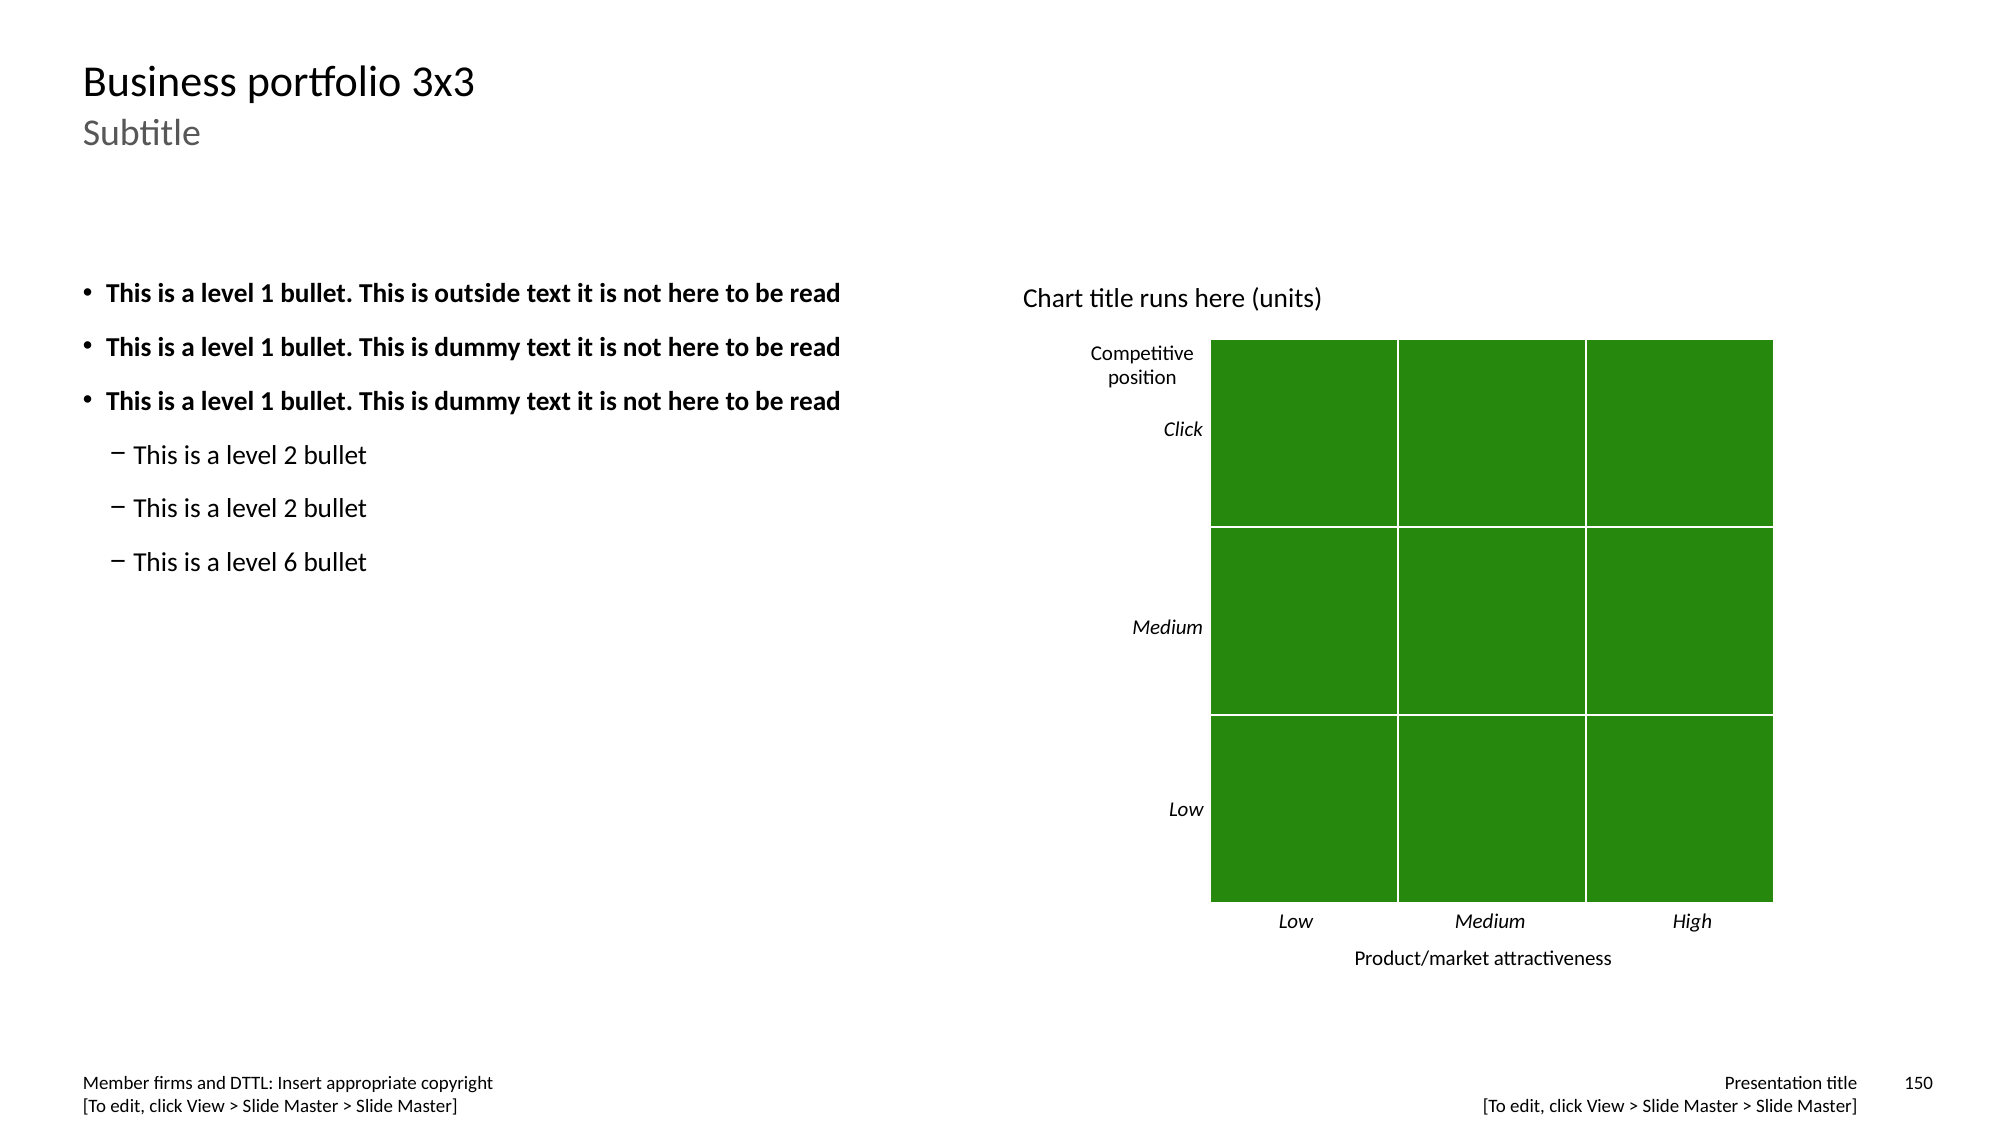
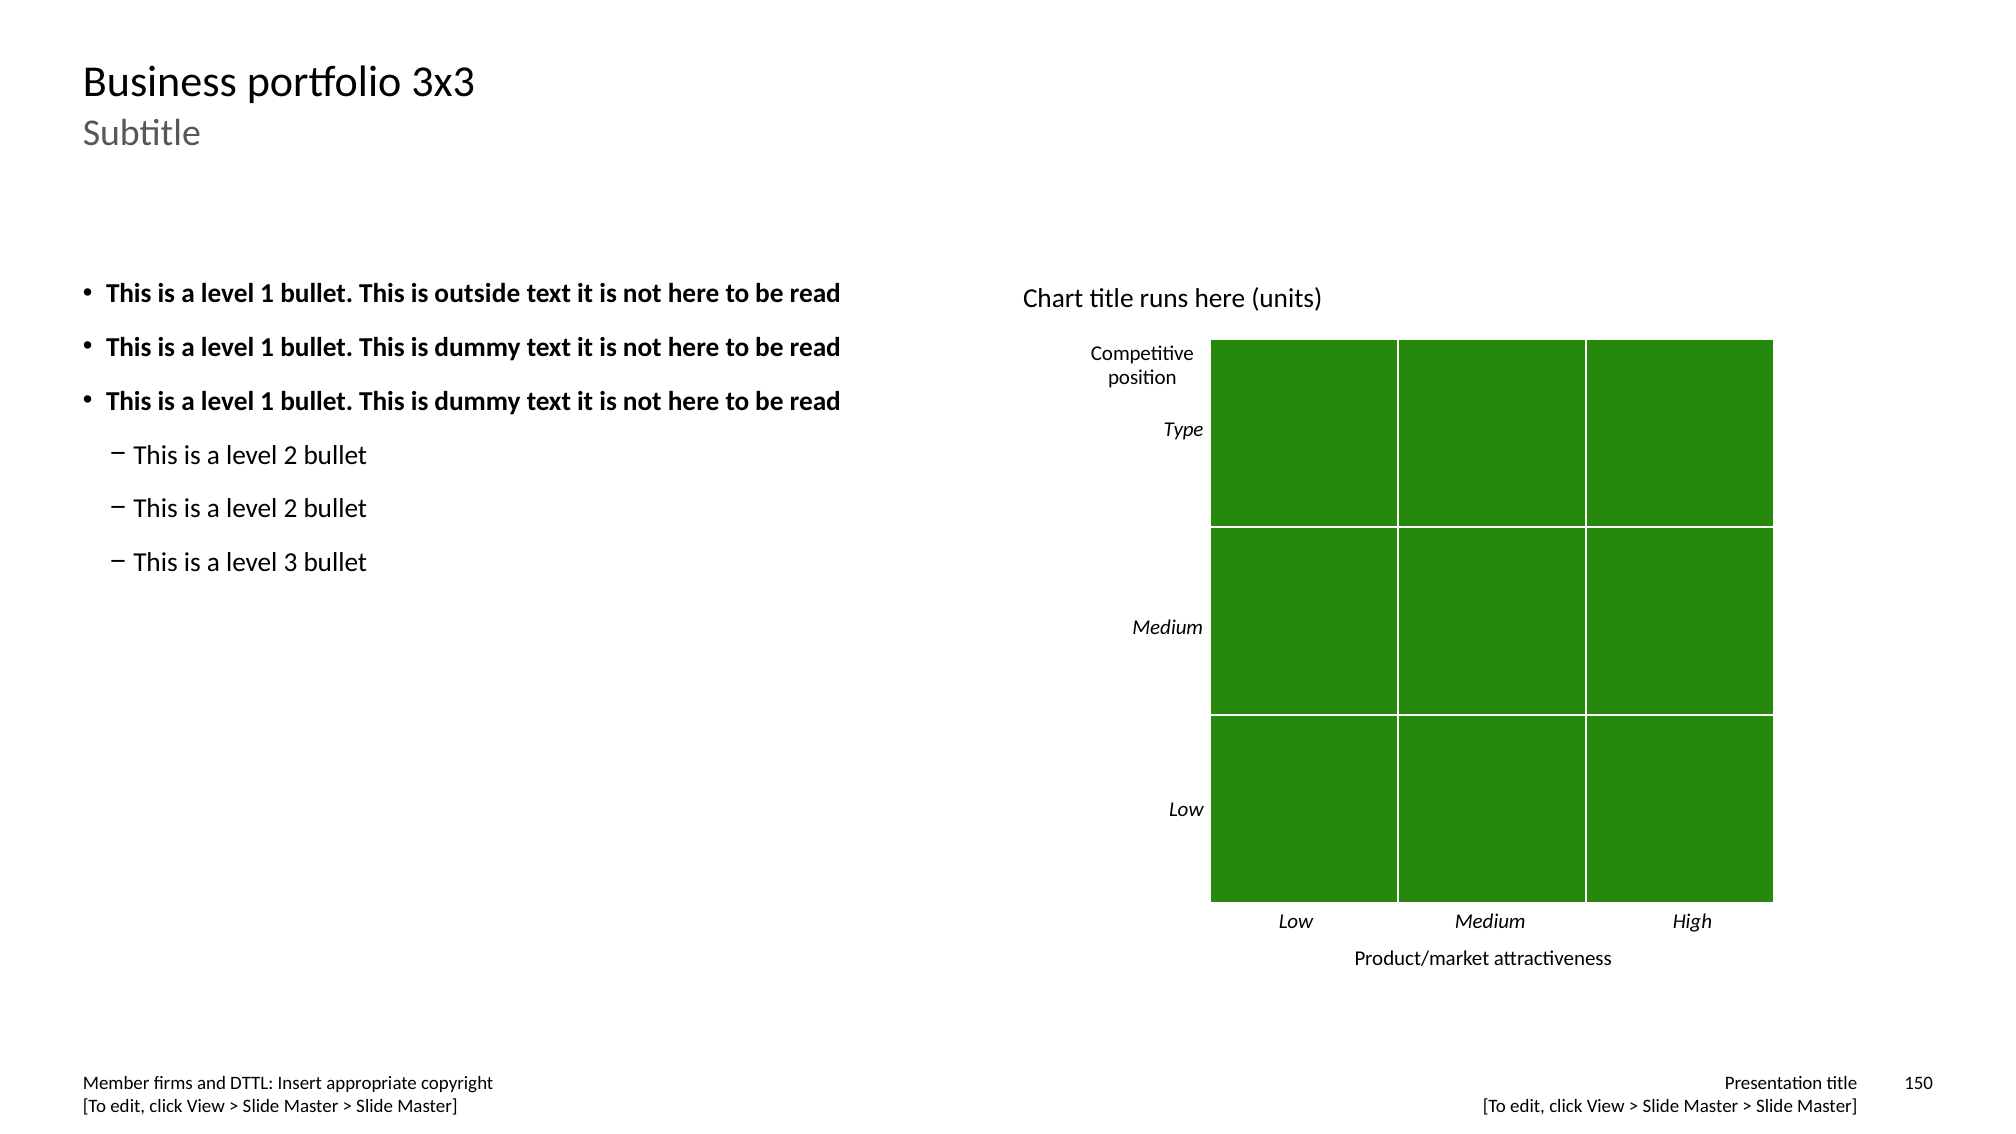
Click at (1183, 429): Click -> Type
6: 6 -> 3
